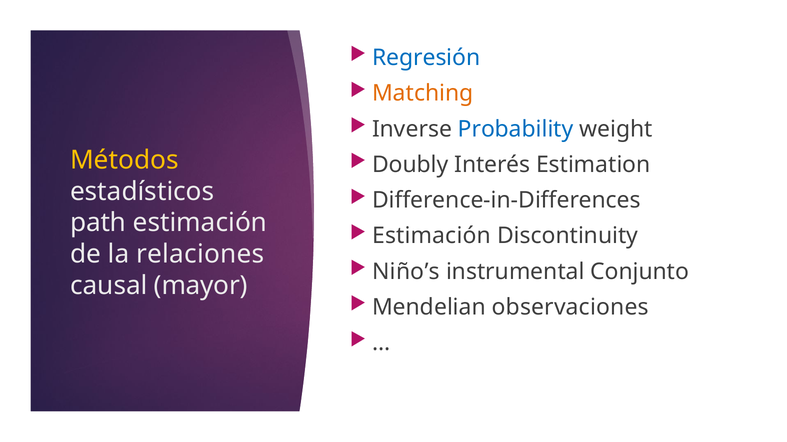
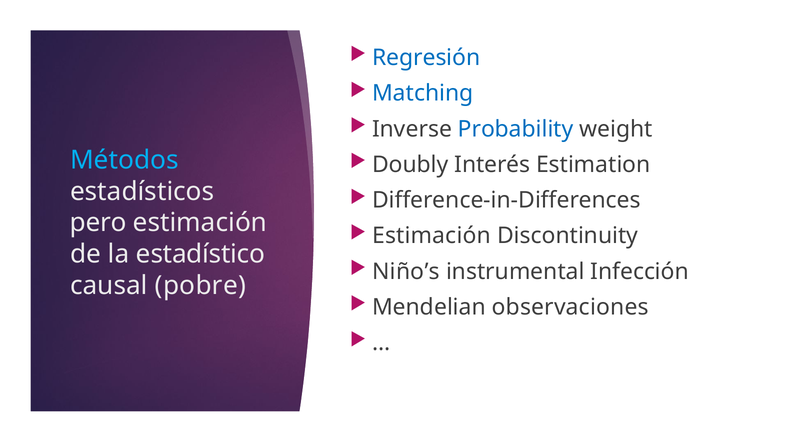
Matching colour: orange -> blue
Métodos colour: yellow -> light blue
path: path -> pero
relaciones: relaciones -> estadístico
Conjunto: Conjunto -> Infección
mayor: mayor -> pobre
